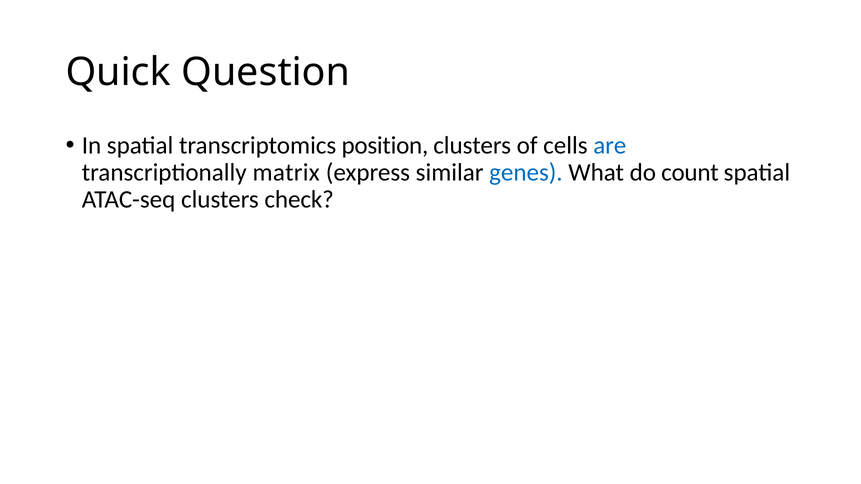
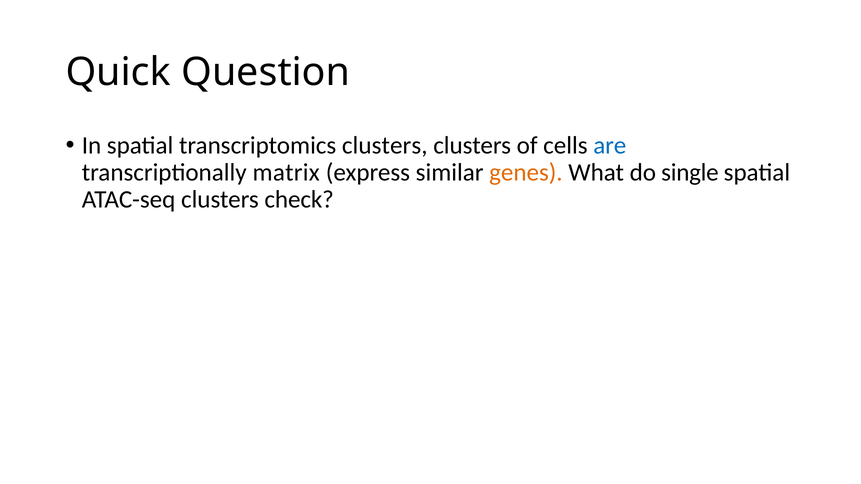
transcriptomics position: position -> clusters
genes colour: blue -> orange
count: count -> single
